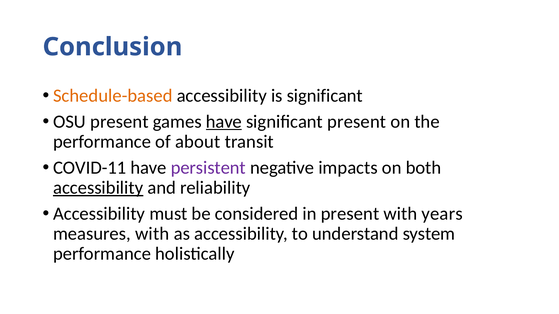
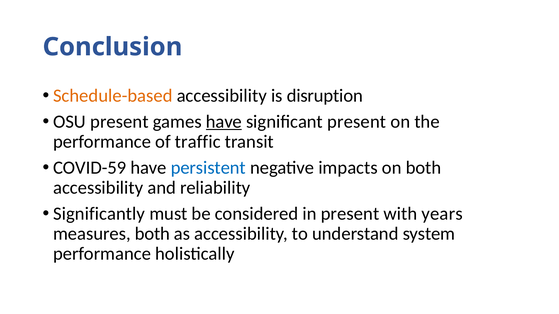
is significant: significant -> disruption
about: about -> traffic
COVID-11: COVID-11 -> COVID-59
persistent colour: purple -> blue
accessibility at (98, 188) underline: present -> none
Accessibility at (99, 214): Accessibility -> Significantly
measures with: with -> both
